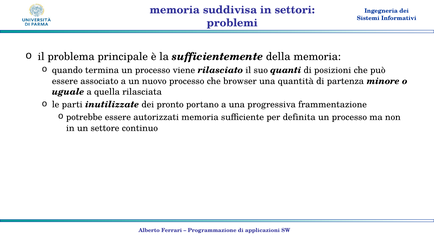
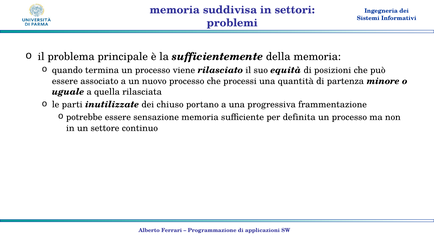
quanti: quanti -> equità
browser: browser -> processi
pronto: pronto -> chiuso
autorizzati: autorizzati -> sensazione
